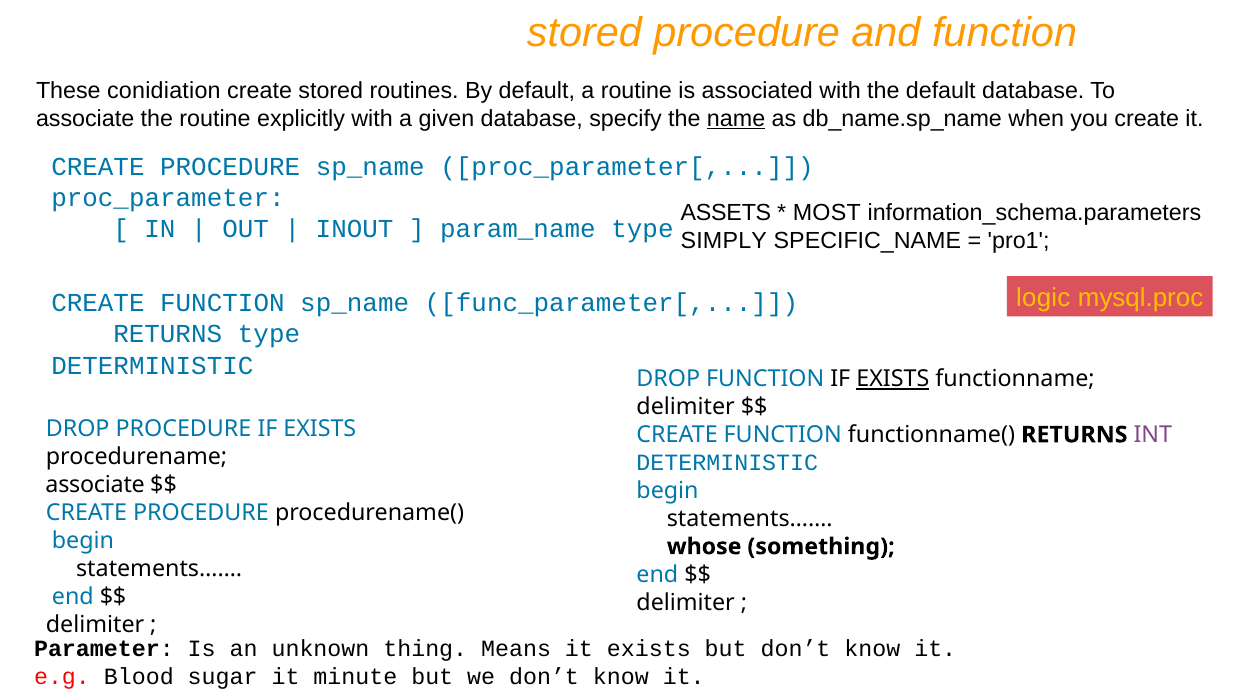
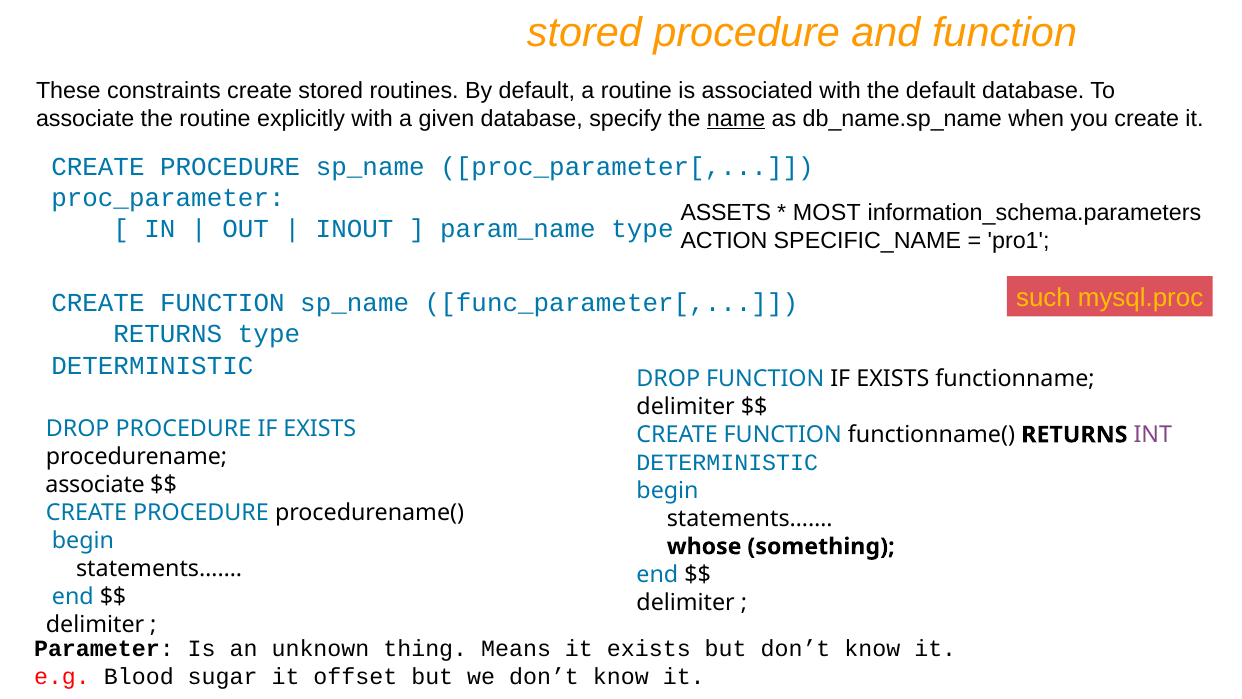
conidiation: conidiation -> constraints
SIMPLY: SIMPLY -> ACTION
logic: logic -> such
EXISTS at (893, 379) underline: present -> none
minute: minute -> offset
